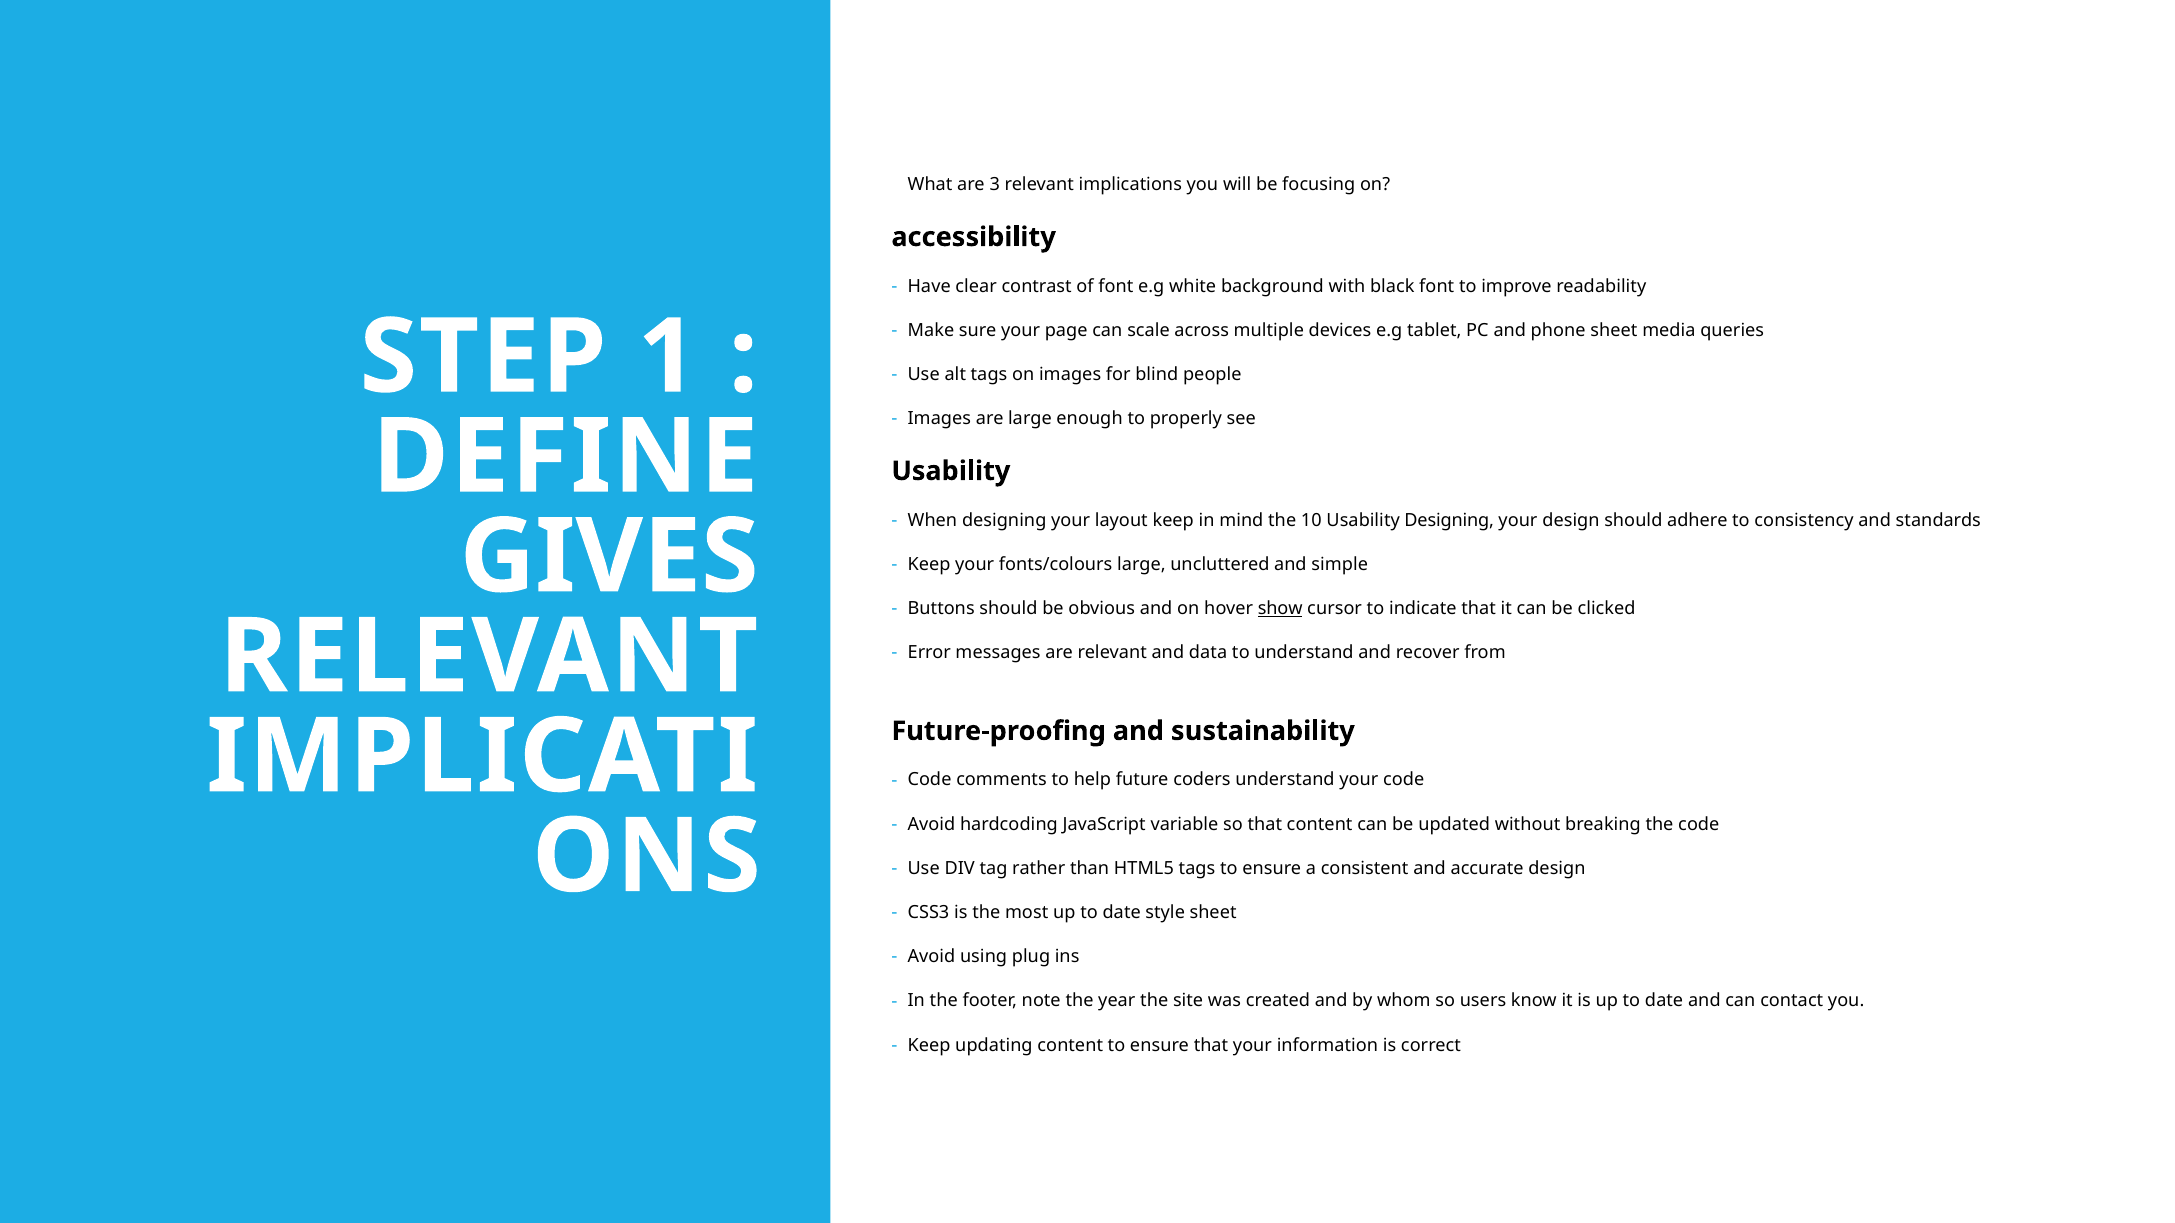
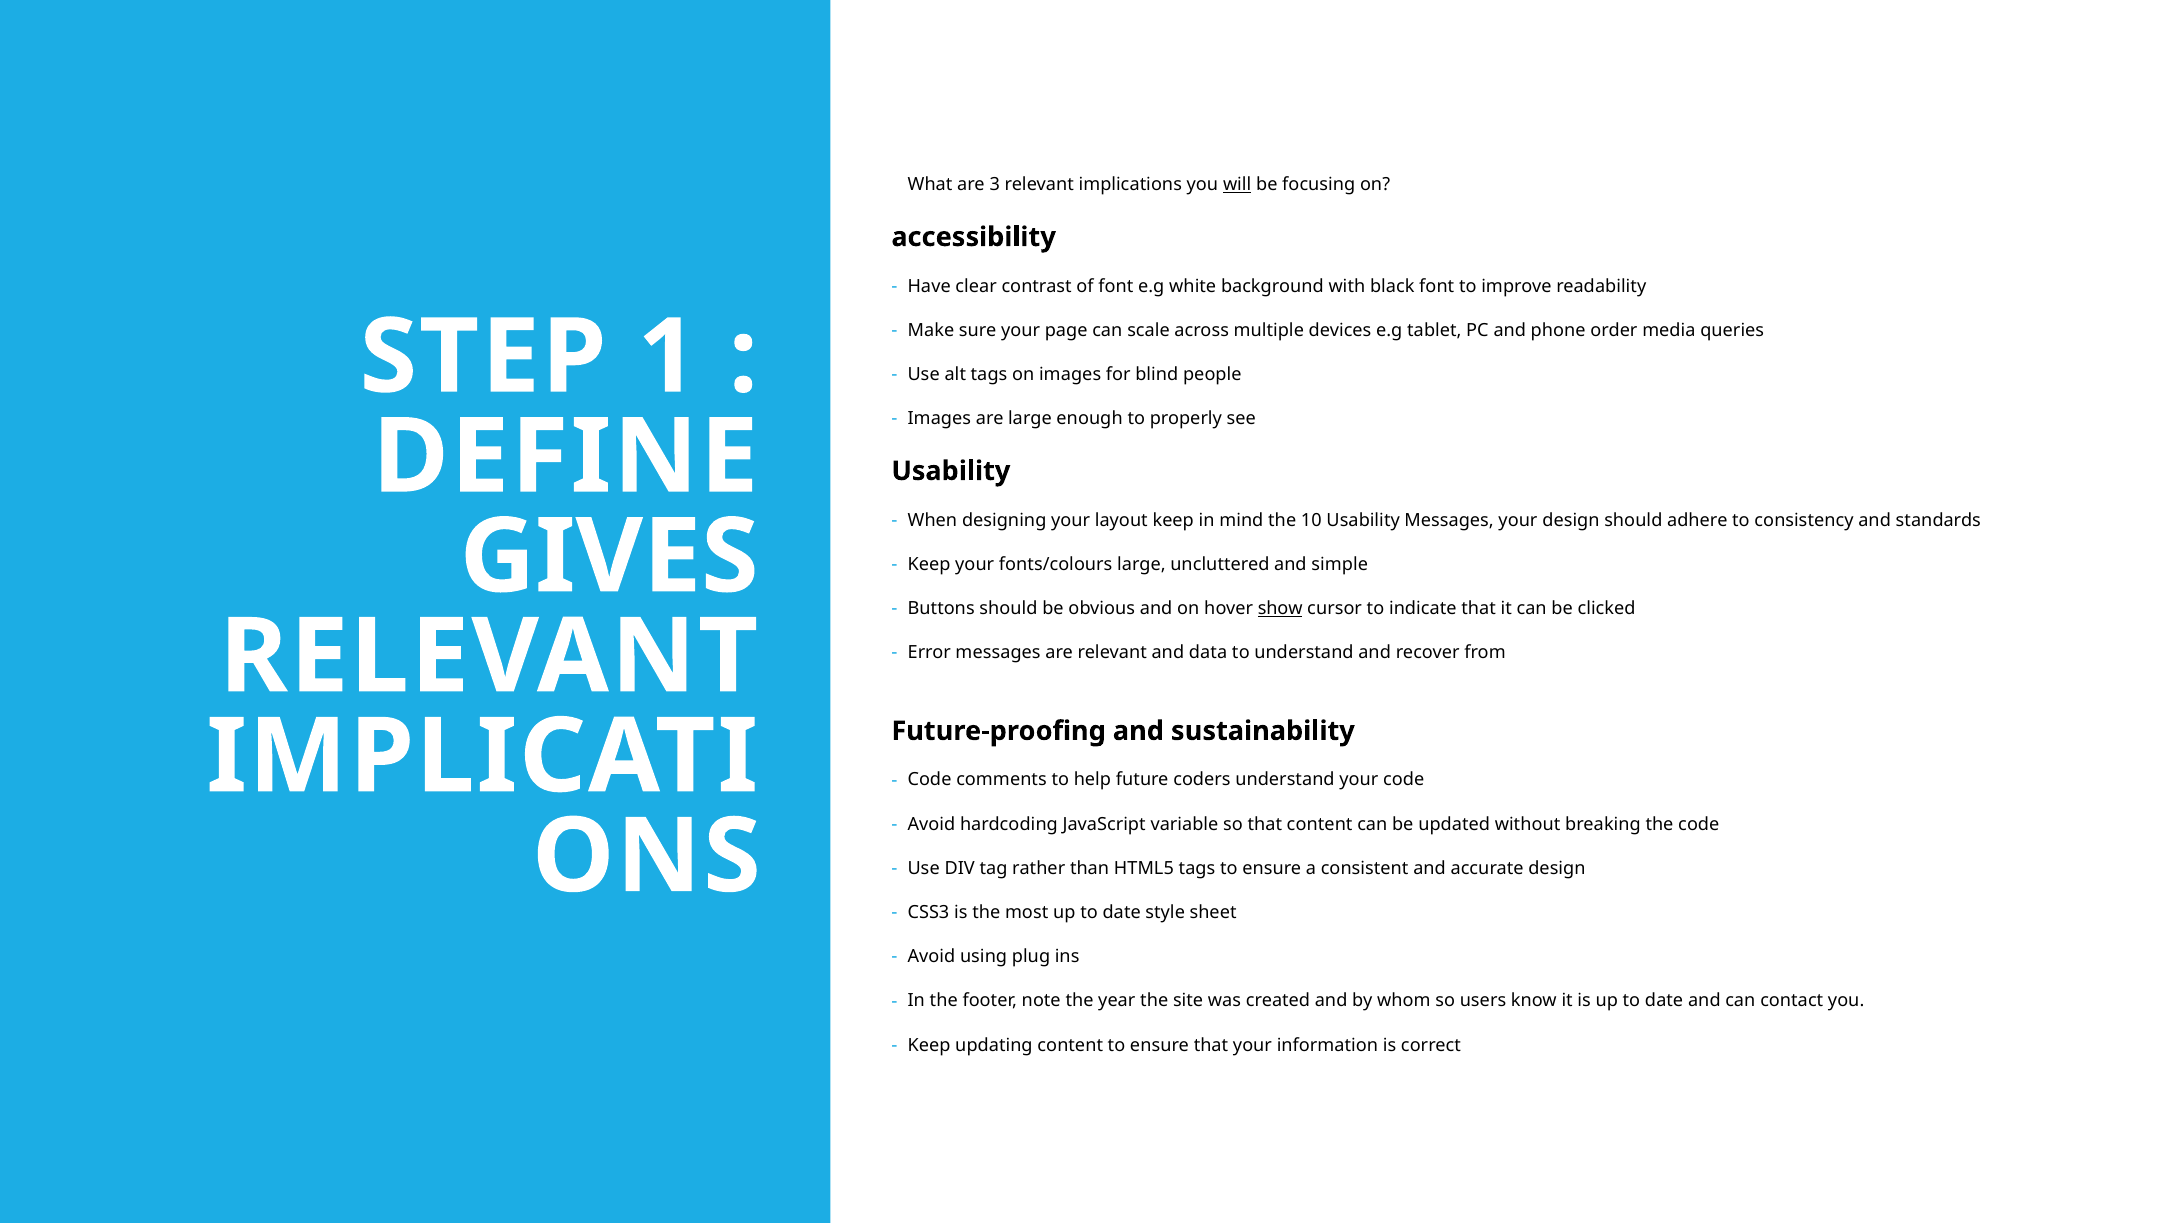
will underline: none -> present
phone sheet: sheet -> order
Usability Designing: Designing -> Messages
